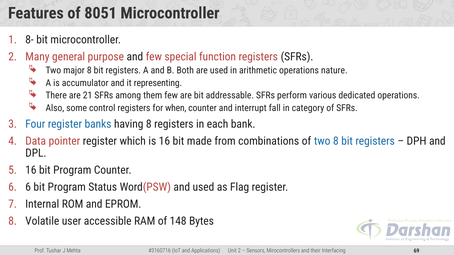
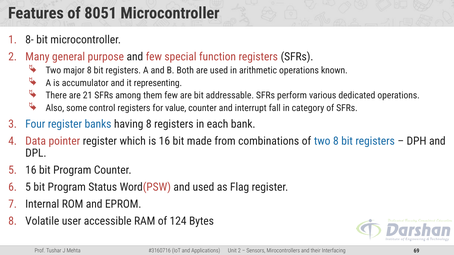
nature: nature -> known
when: when -> value
6 at (28, 187): 6 -> 5
148: 148 -> 124
